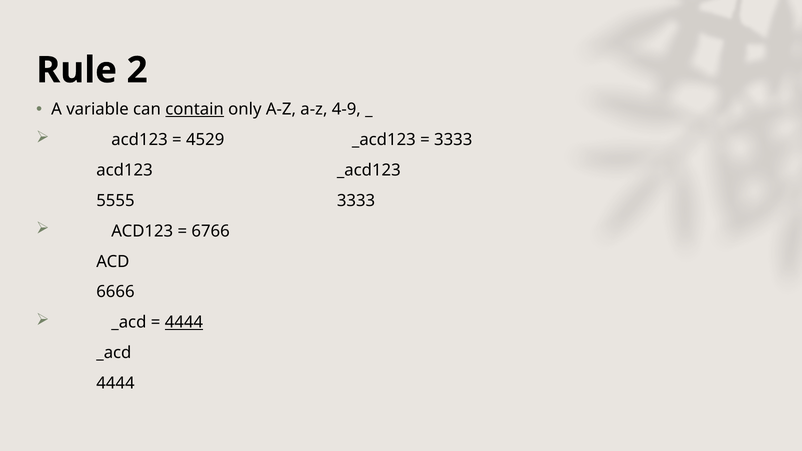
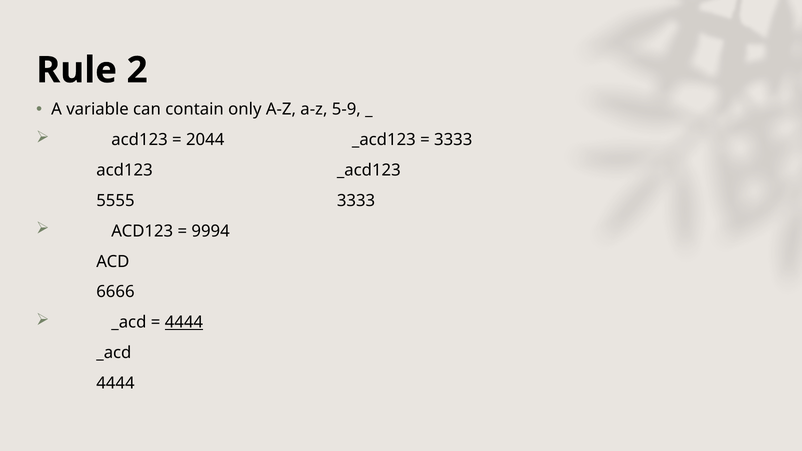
contain underline: present -> none
4-9: 4-9 -> 5-9
4529: 4529 -> 2044
6766: 6766 -> 9994
